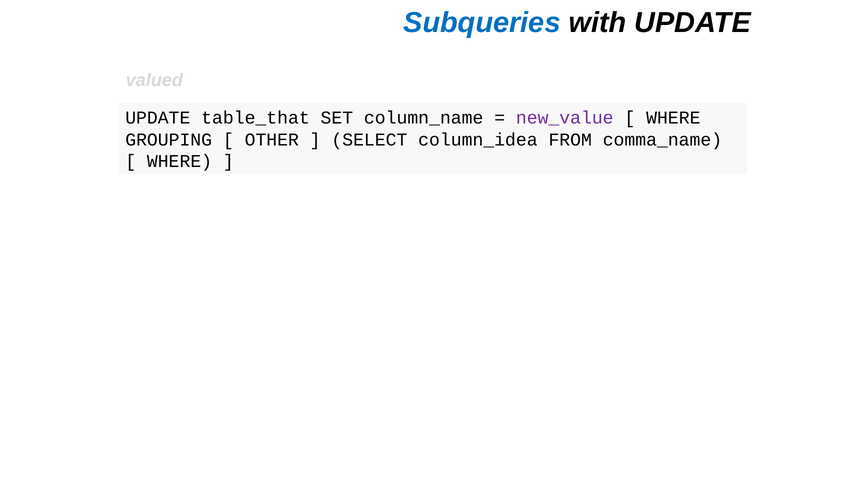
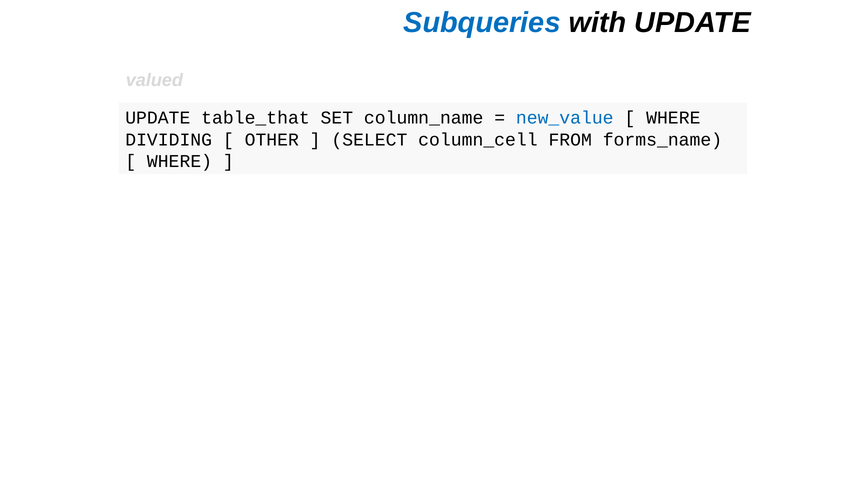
new_value colour: purple -> blue
GROUPING: GROUPING -> DIVIDING
column_idea: column_idea -> column_cell
comma_name: comma_name -> forms_name
